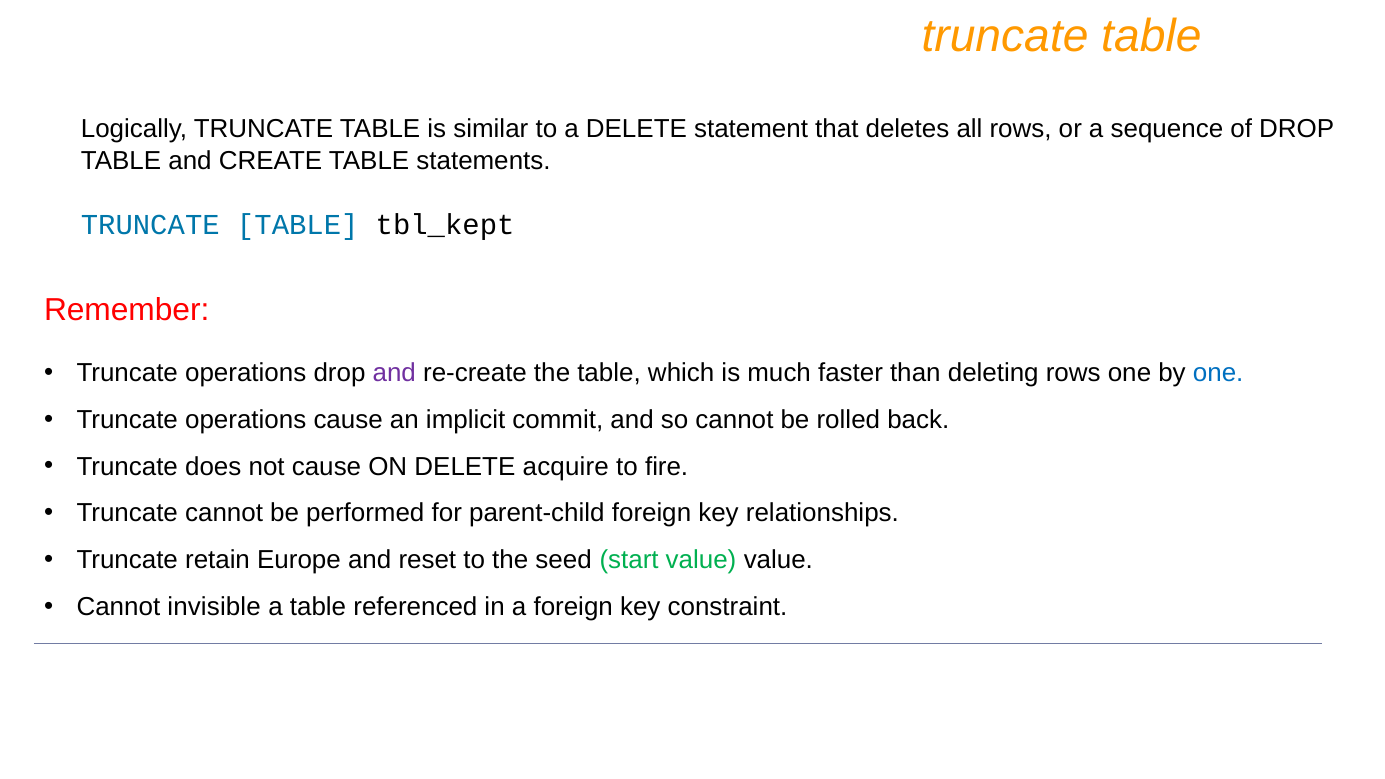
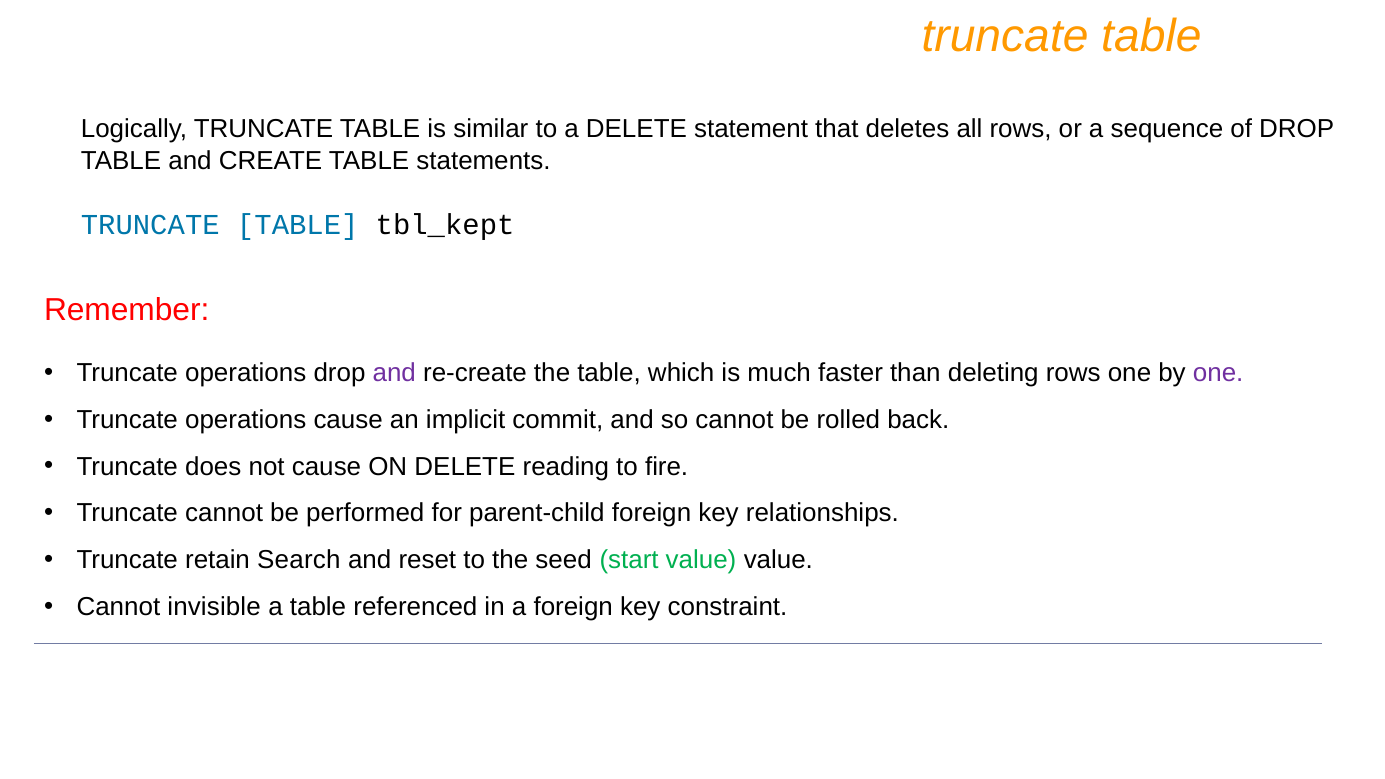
one at (1218, 373) colour: blue -> purple
acquire: acquire -> reading
Europe: Europe -> Search
